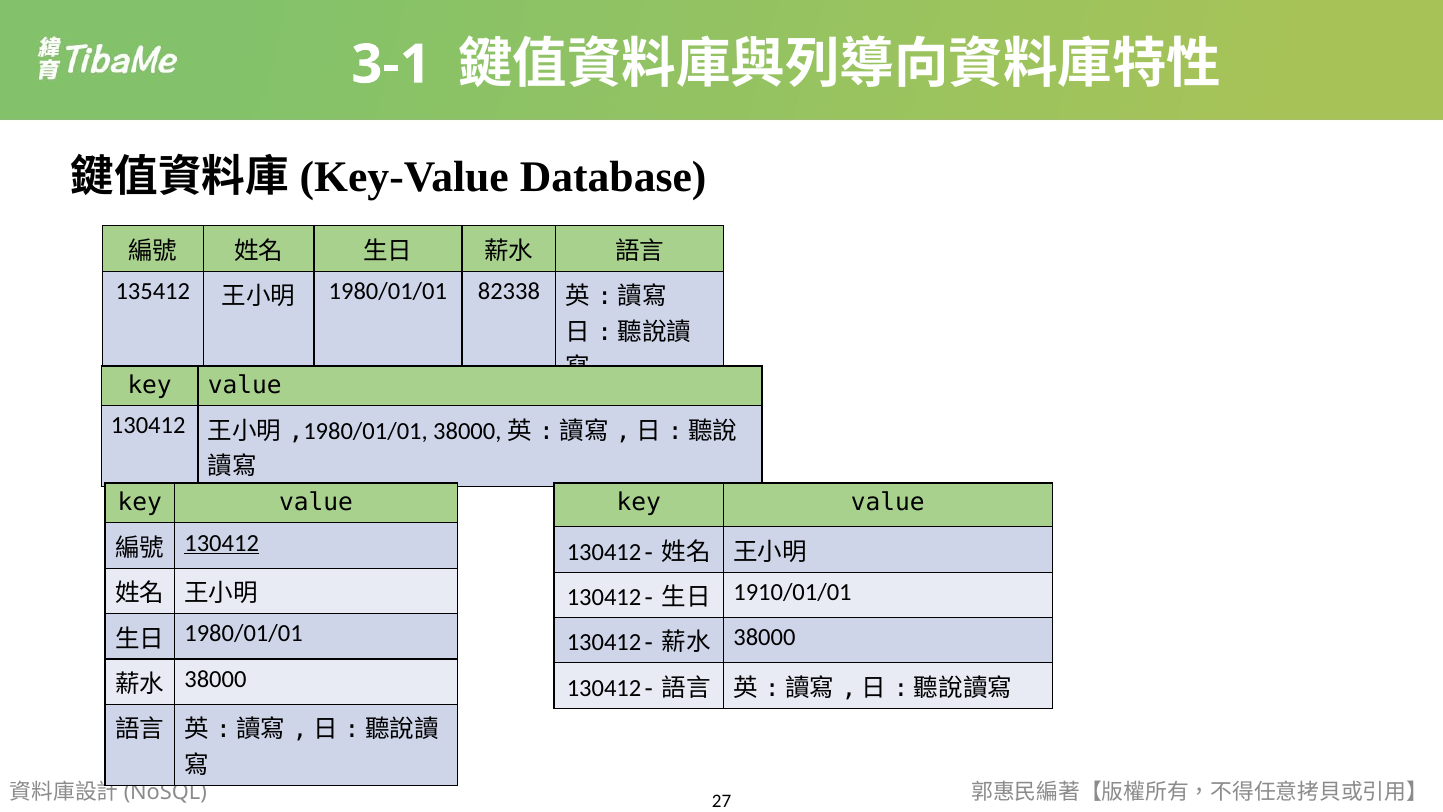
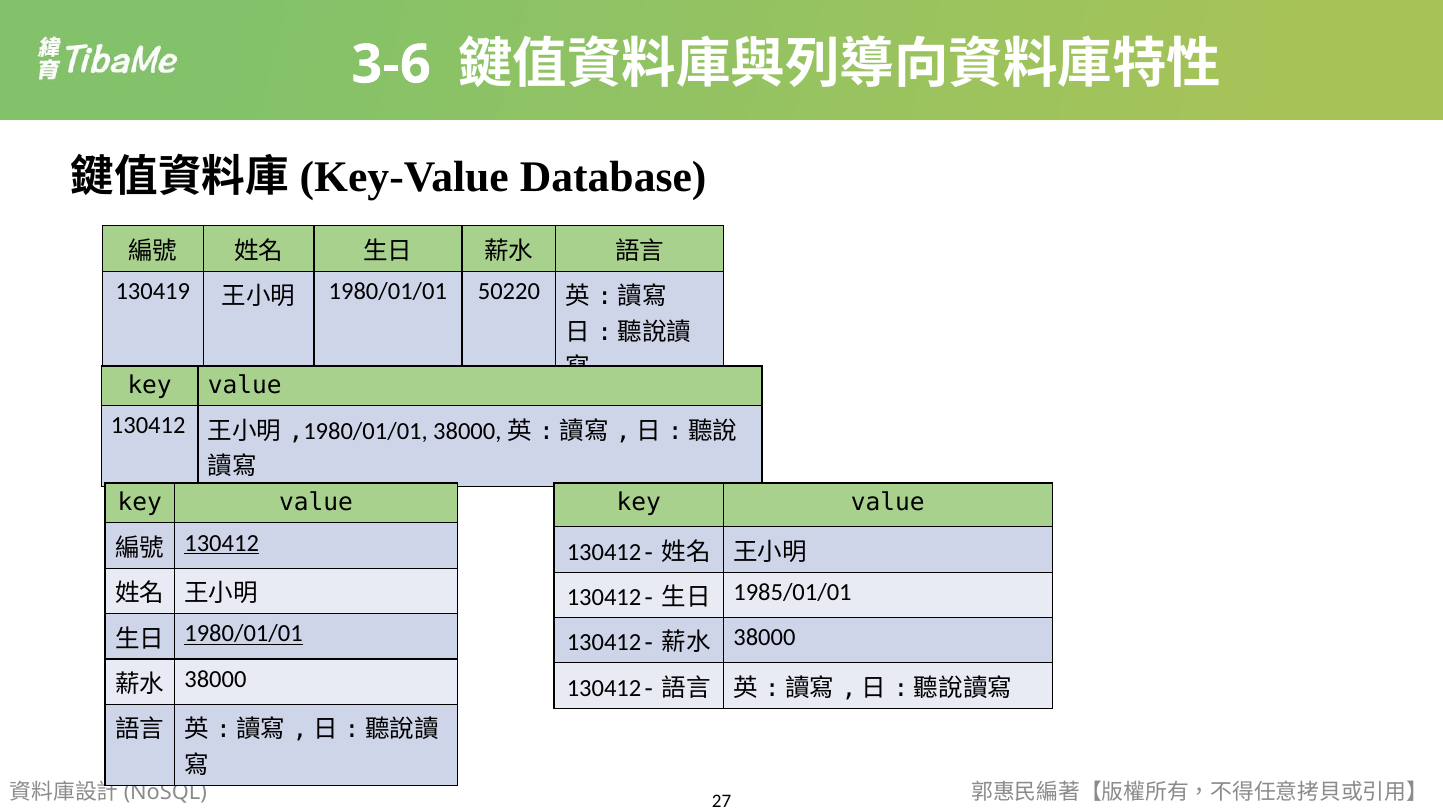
3-1: 3-1 -> 3-6
135412: 135412 -> 130419
82338: 82338 -> 50220
1910/01/01: 1910/01/01 -> 1985/01/01
1980/01/01 at (244, 634) underline: none -> present
